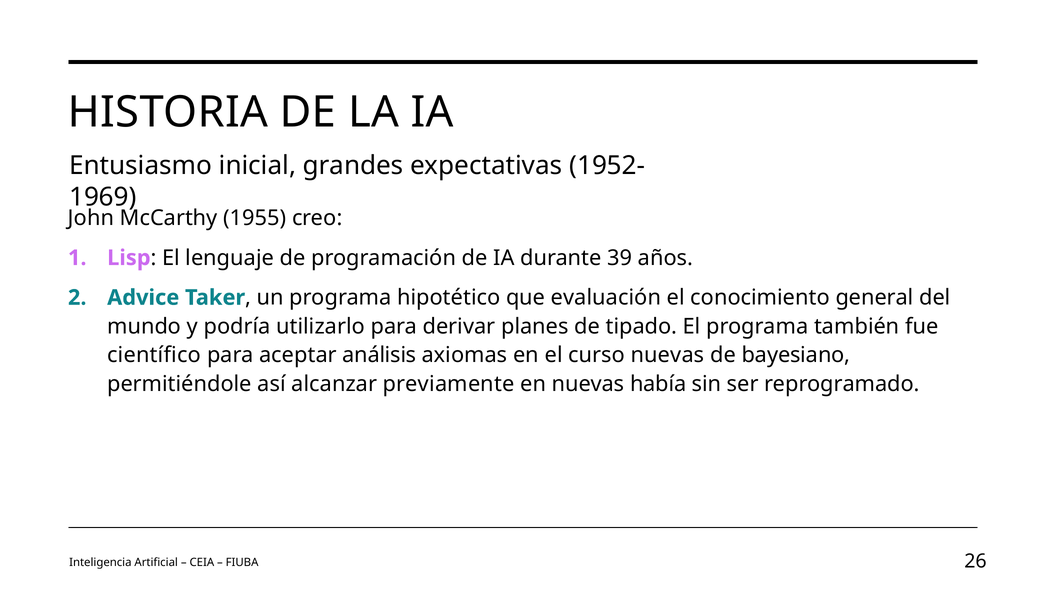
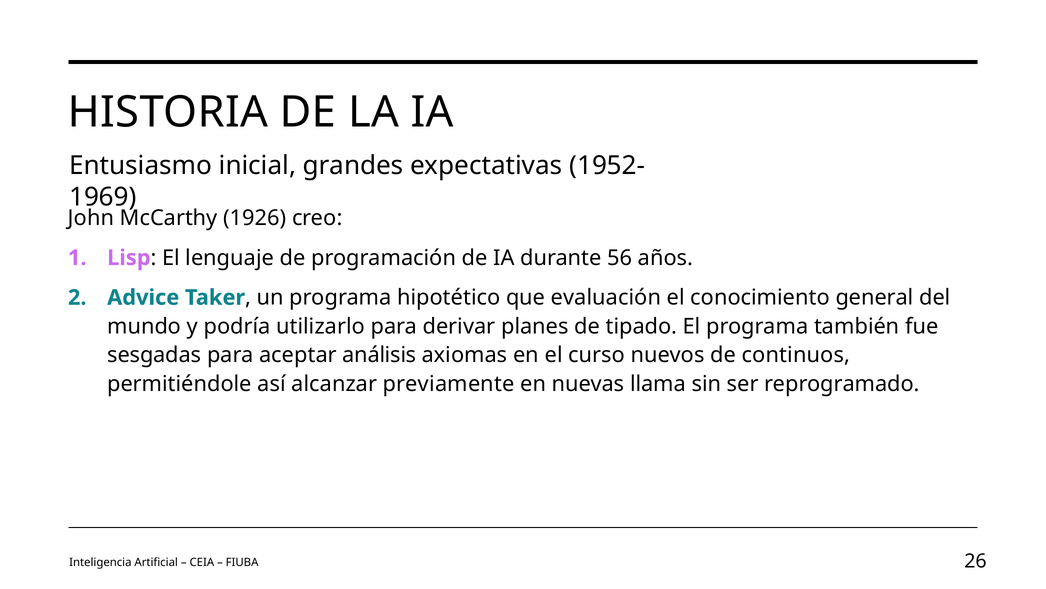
1955: 1955 -> 1926
39: 39 -> 56
científico: científico -> sesgadas
curso nuevas: nuevas -> nuevos
bayesiano: bayesiano -> continuos
había: había -> llama
